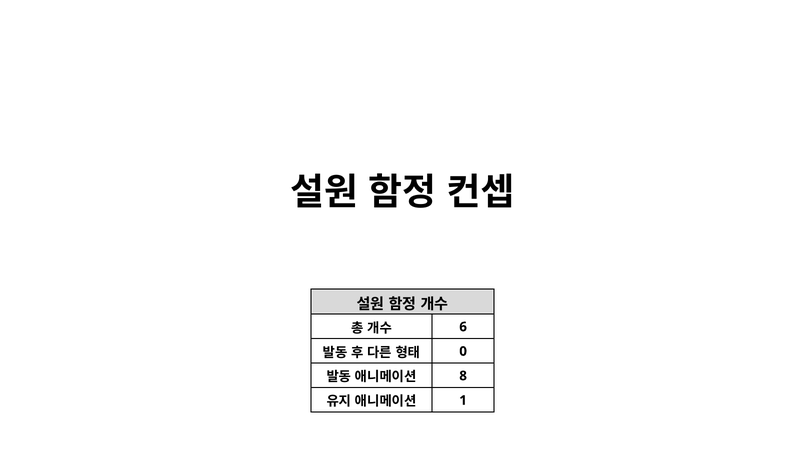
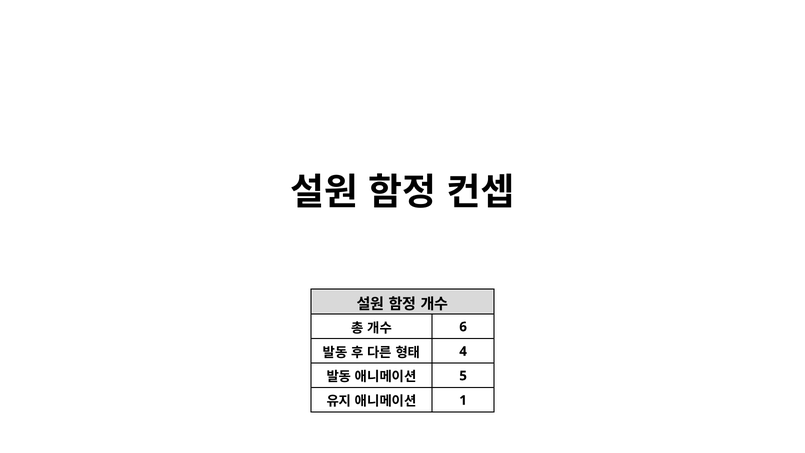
0: 0 -> 4
8: 8 -> 5
